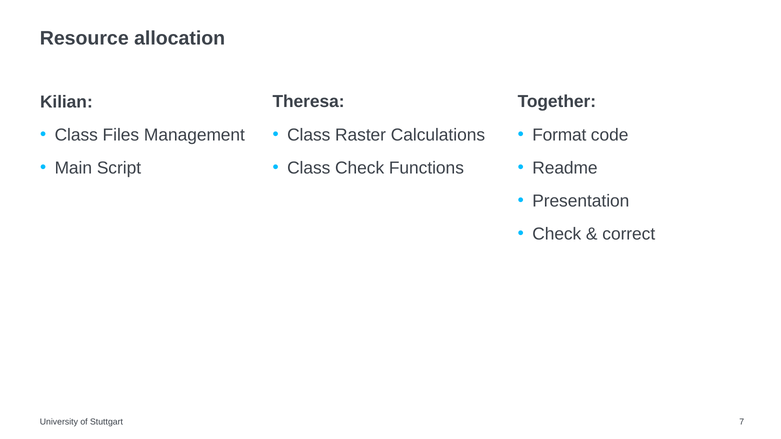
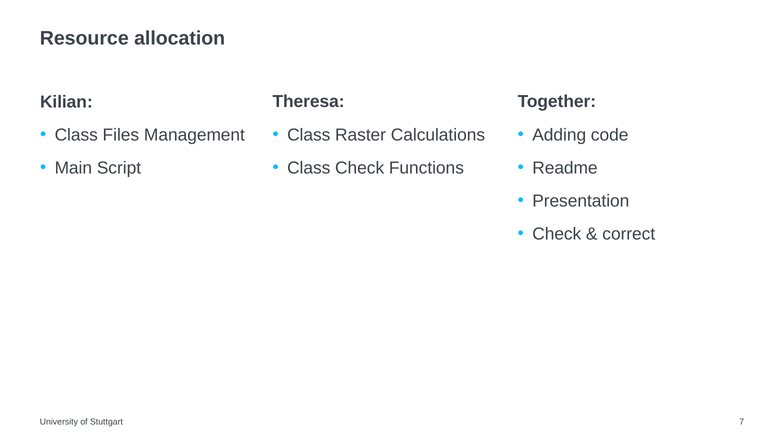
Format: Format -> Adding
